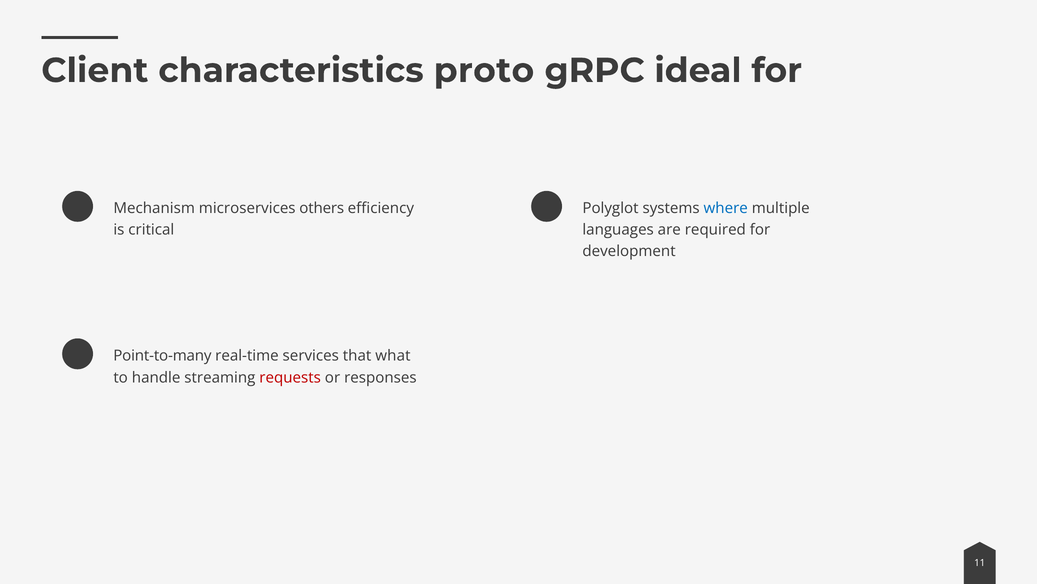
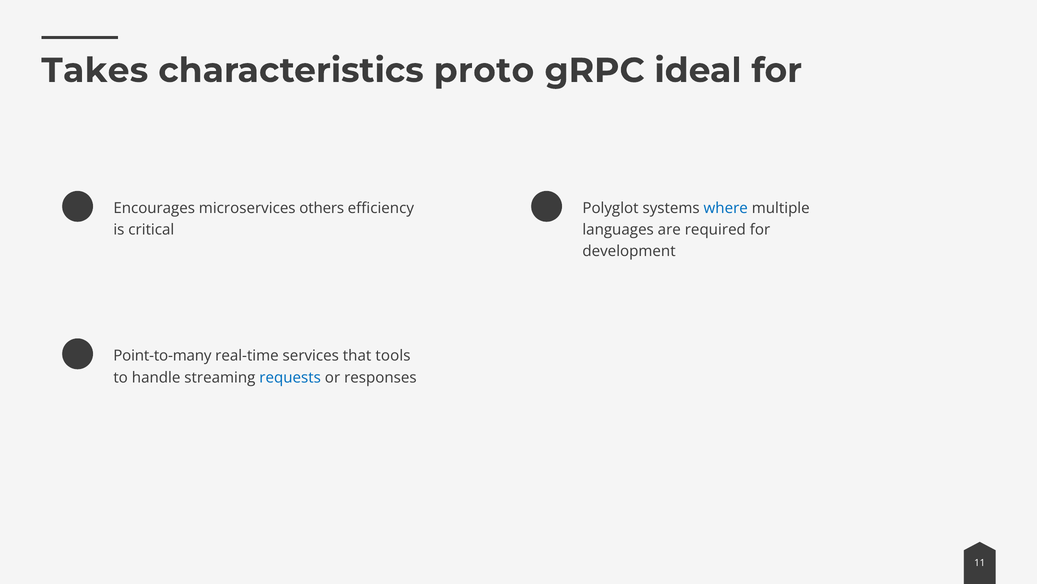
Client: Client -> Takes
Mechanism: Mechanism -> Encourages
what: what -> tools
requests colour: red -> blue
